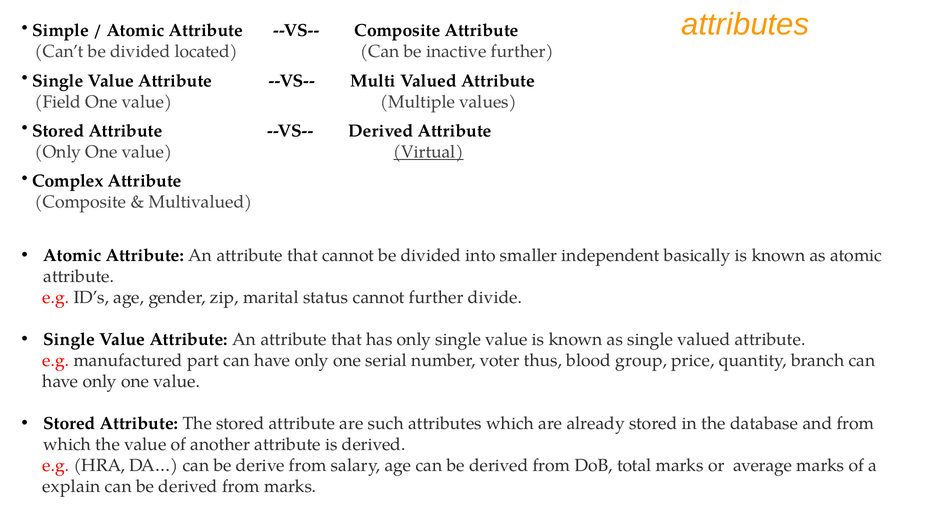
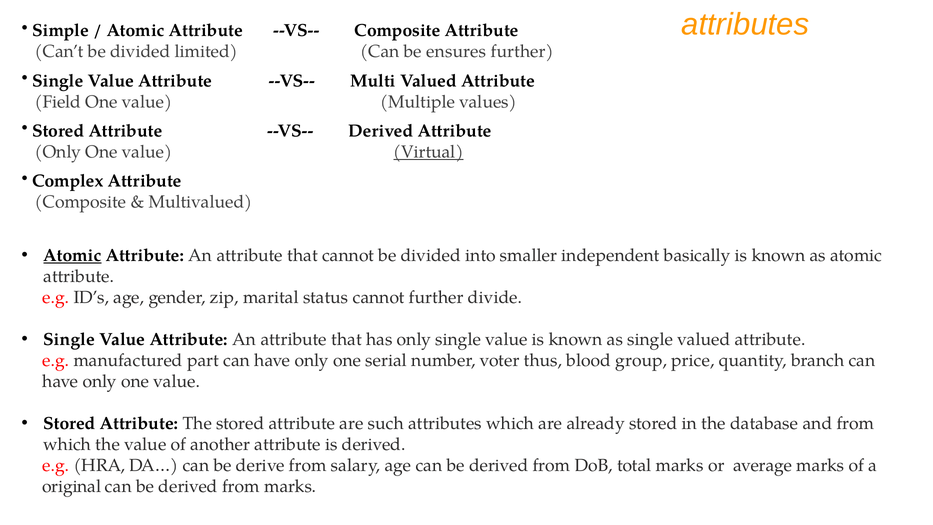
located: located -> limited
inactive: inactive -> ensures
Atomic at (72, 256) underline: none -> present
explain: explain -> original
